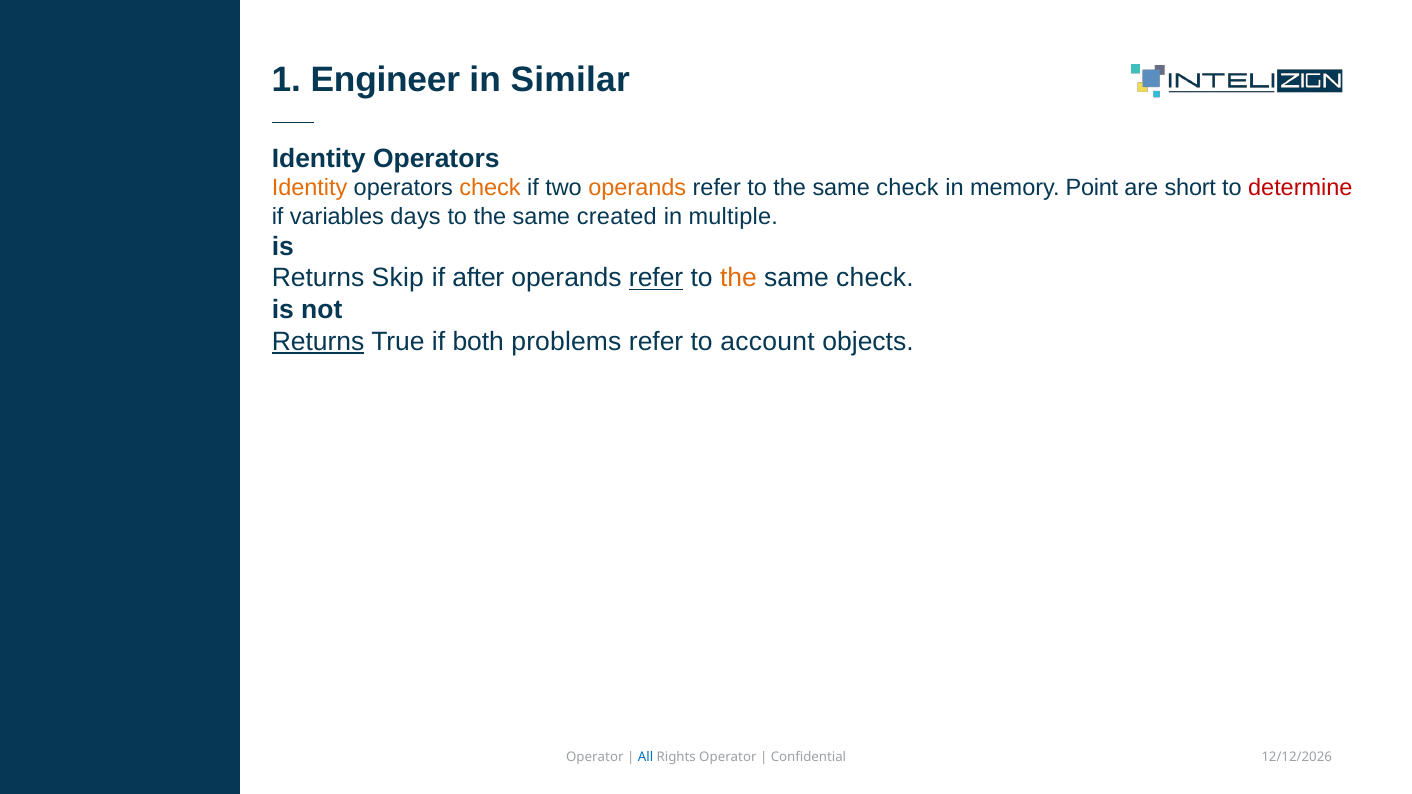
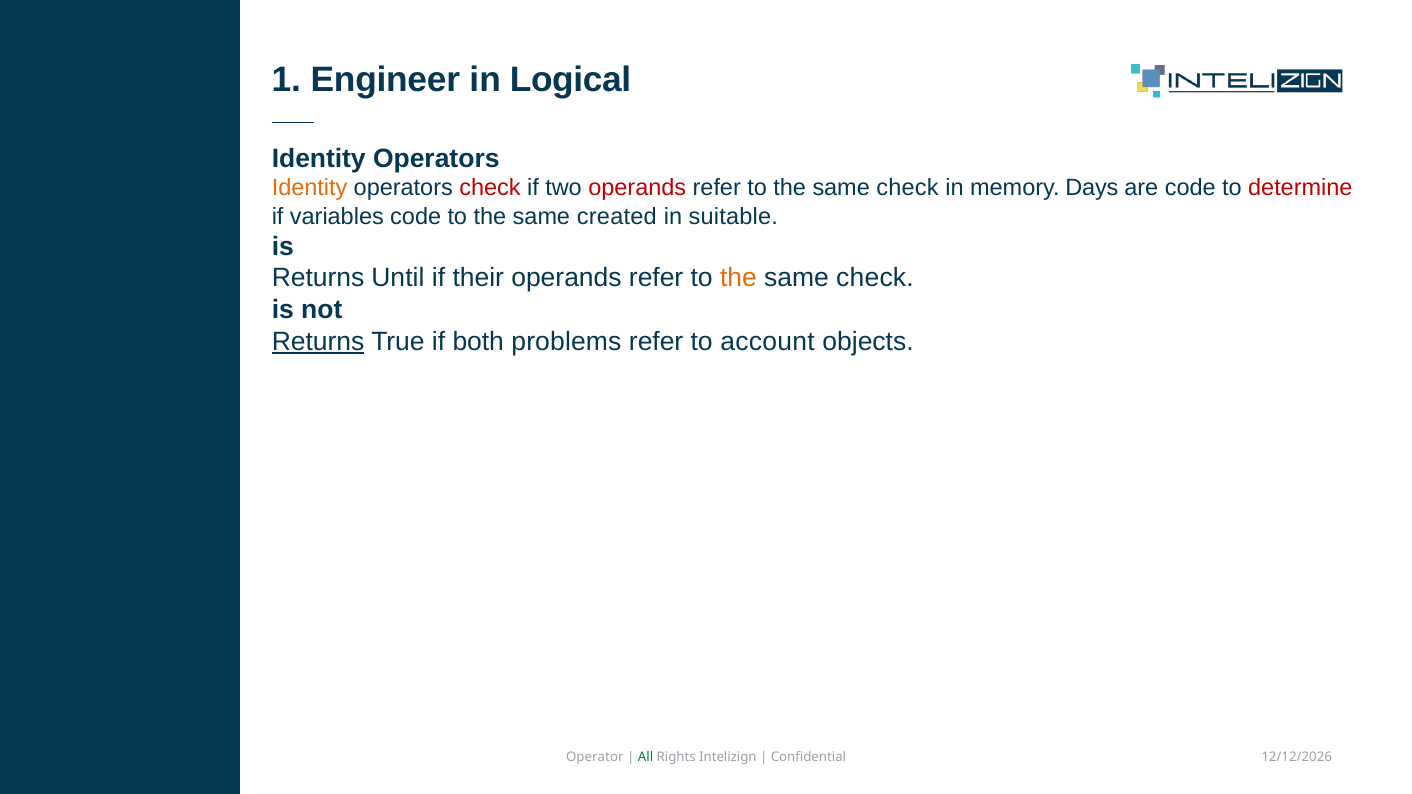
Similar: Similar -> Logical
check at (490, 188) colour: orange -> red
operands at (637, 188) colour: orange -> red
Point: Point -> Days
are short: short -> code
variables days: days -> code
multiple: multiple -> suitable
Skip: Skip -> Until
after: after -> their
refer at (656, 278) underline: present -> none
All colour: blue -> green
Rights Operator: Operator -> Intelizign
